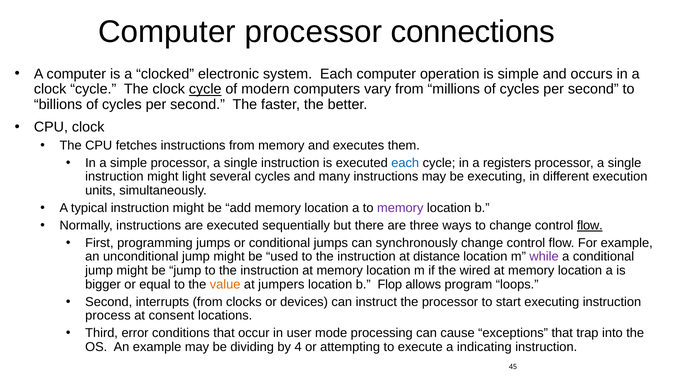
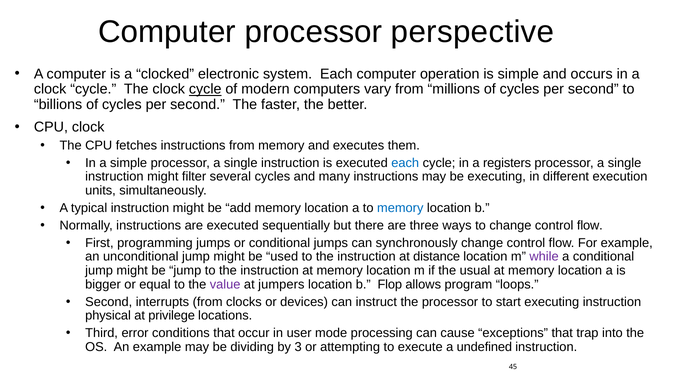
connections: connections -> perspective
light: light -> filter
memory at (400, 208) colour: purple -> blue
flow at (590, 225) underline: present -> none
wired: wired -> usual
value colour: orange -> purple
process: process -> physical
consent: consent -> privilege
4: 4 -> 3
indicating: indicating -> undefined
